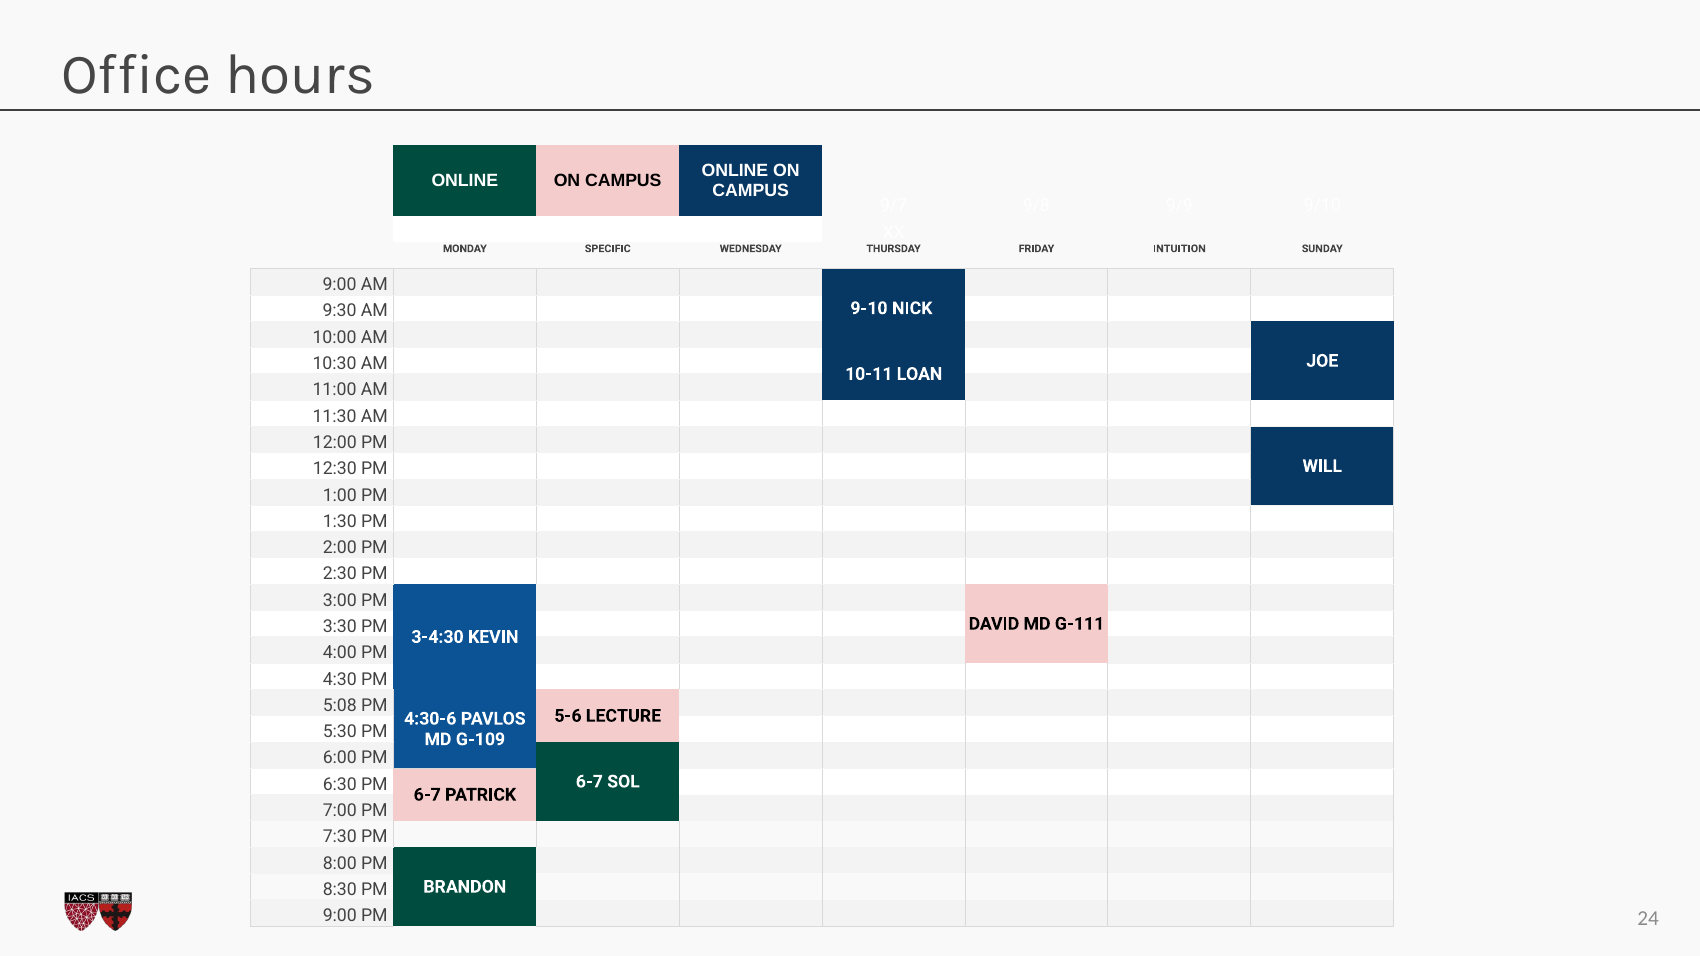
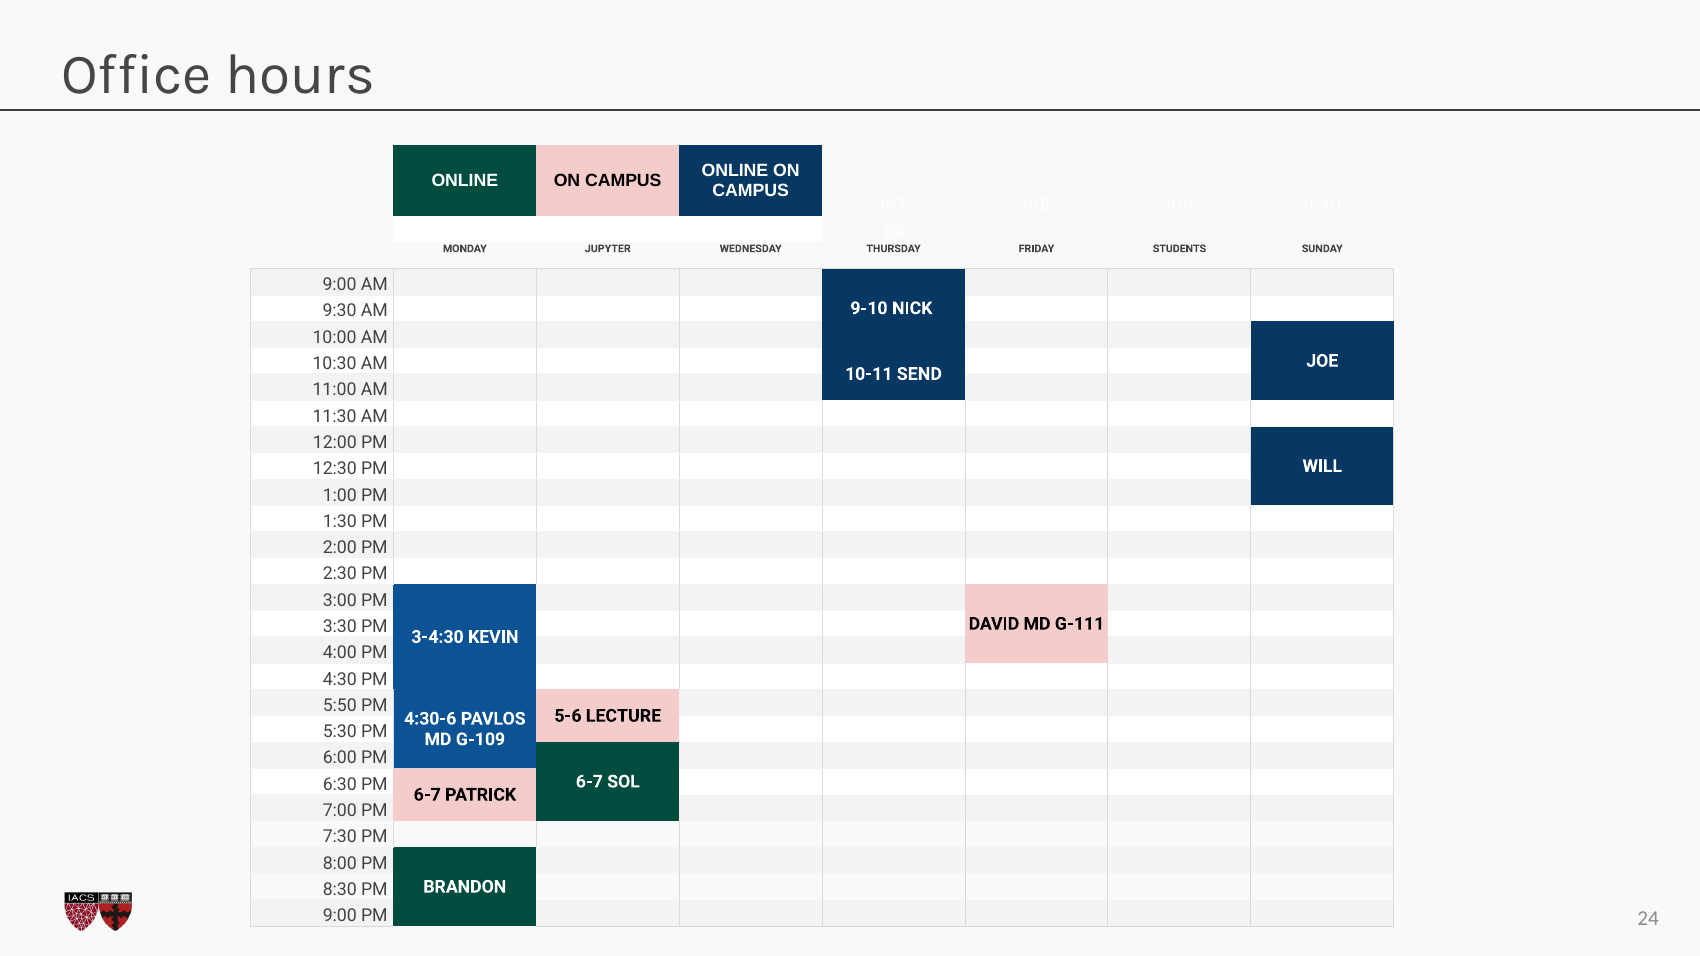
SPECIFIC: SPECIFIC -> JUPYTER
INTUITION: INTUITION -> STUDENTS
LOAN: LOAN -> SEND
5:08: 5:08 -> 5:50
